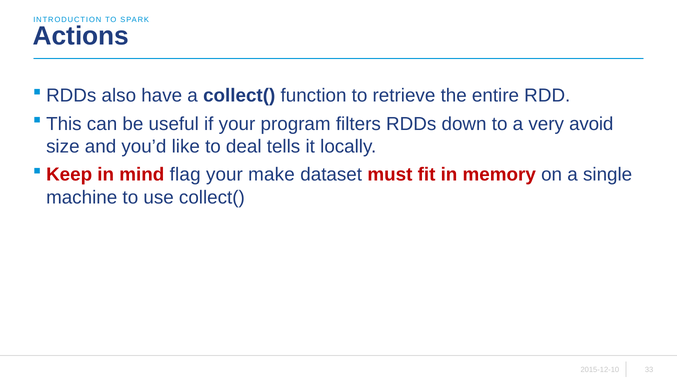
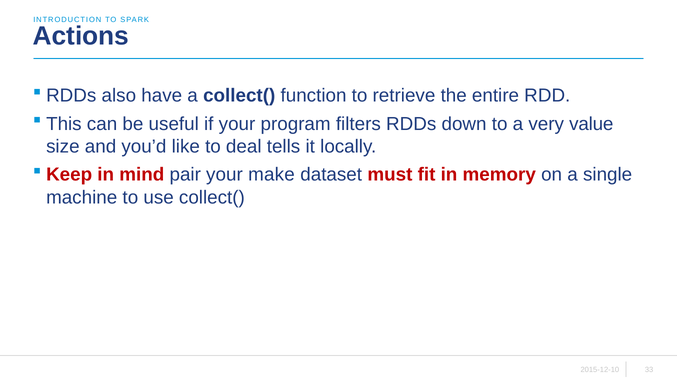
avoid: avoid -> value
flag: flag -> pair
